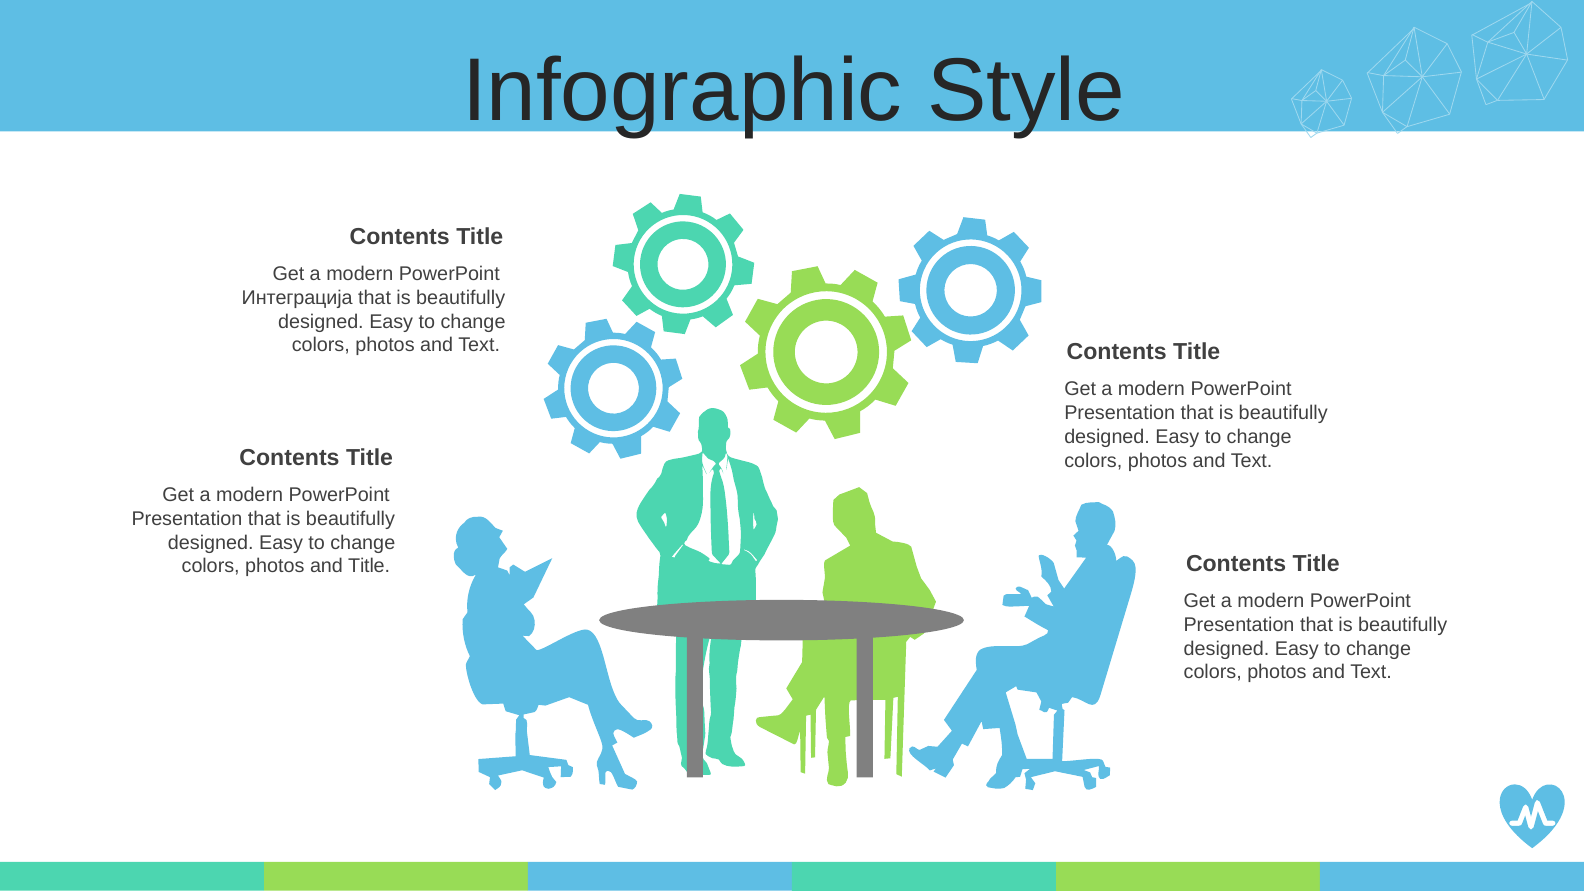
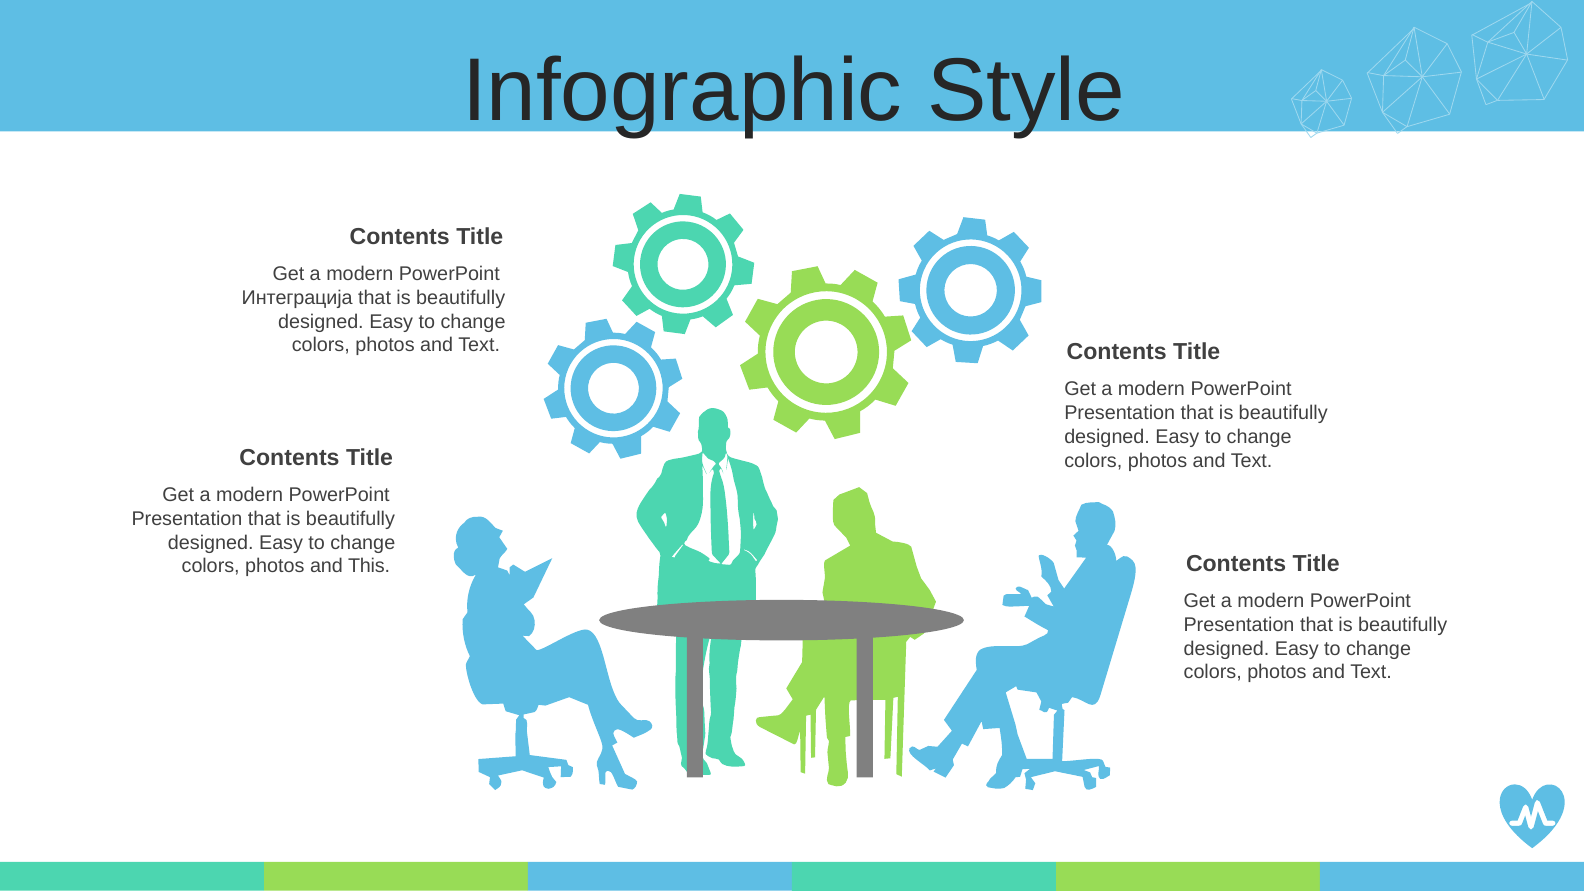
and Title: Title -> This
